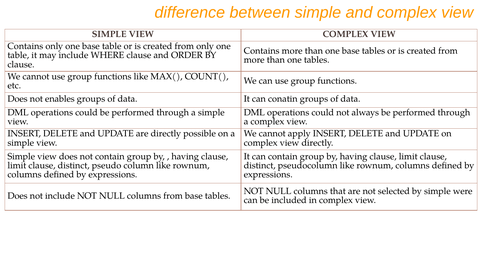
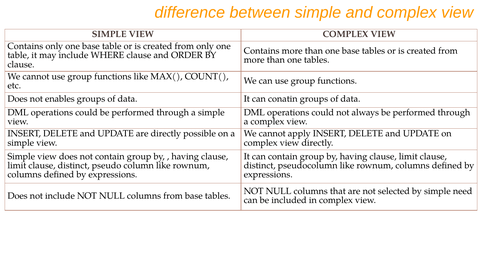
were: were -> need
